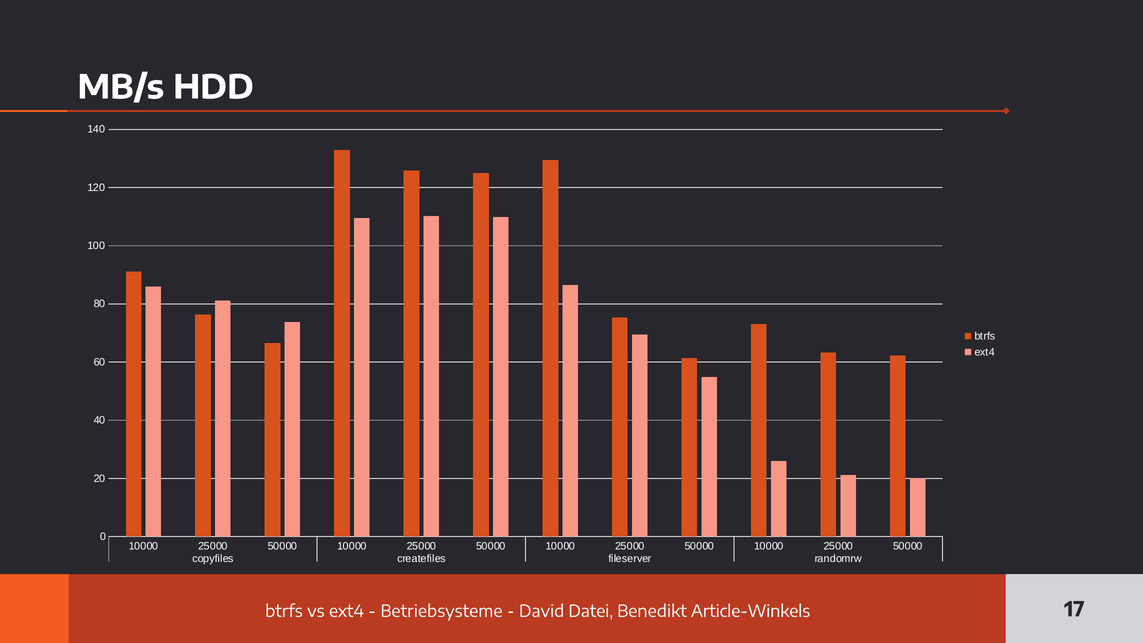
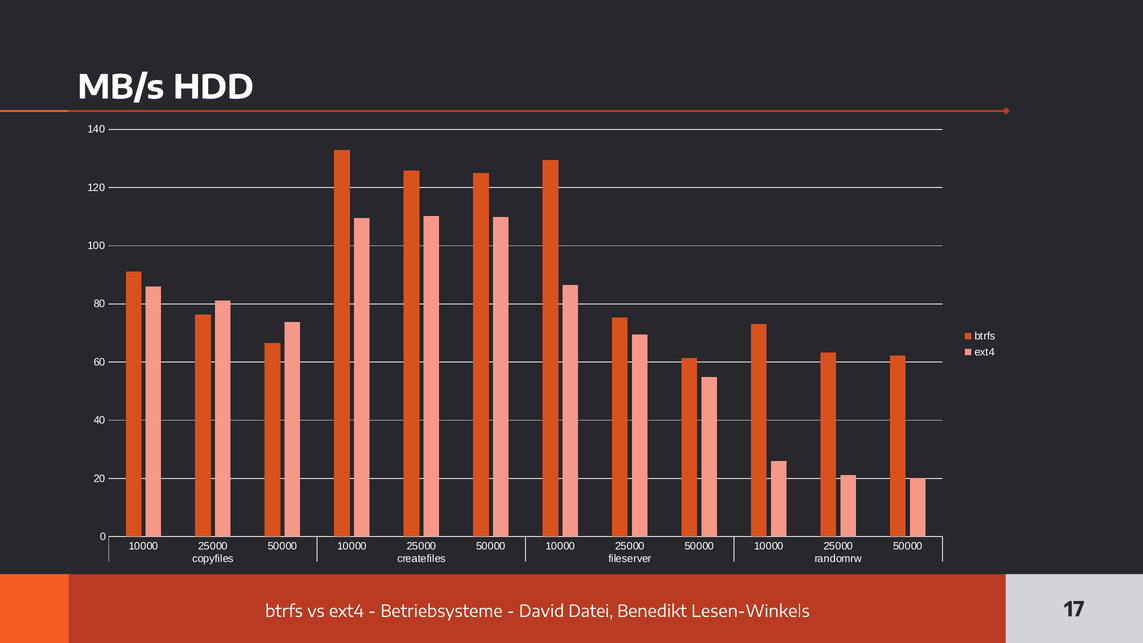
Article-Winkels: Article-Winkels -> Lesen-Winkels
